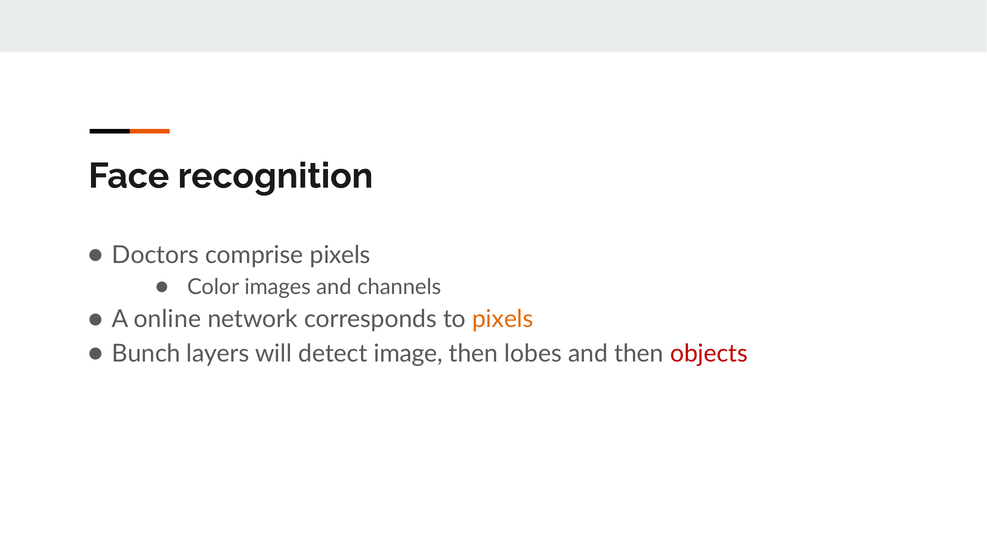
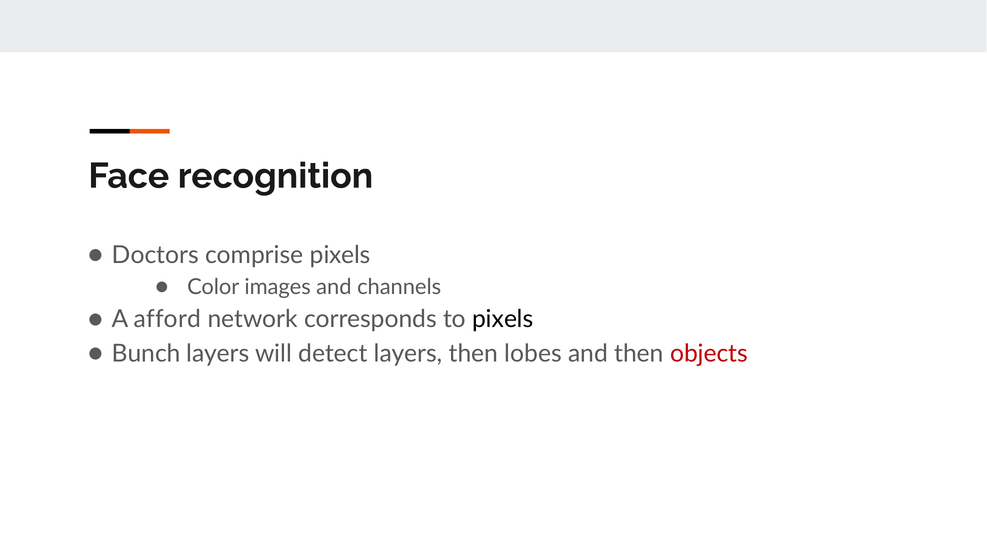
online: online -> afford
pixels at (503, 319) colour: orange -> black
detect image: image -> layers
